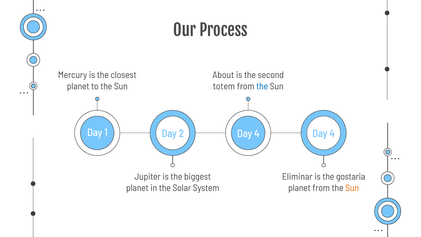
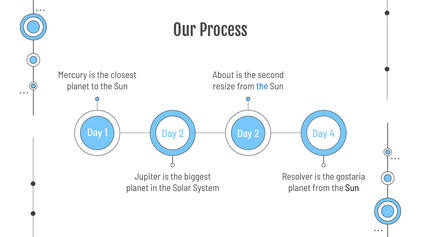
totem: totem -> resize
2 Day 4: 4 -> 2
Eliminar: Eliminar -> Resolver
Sun at (352, 188) colour: orange -> black
